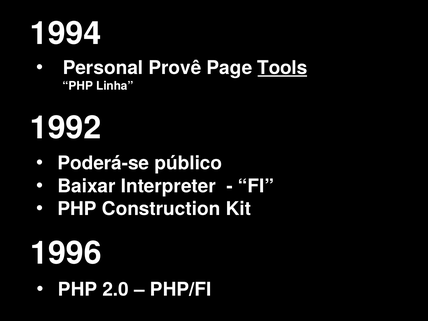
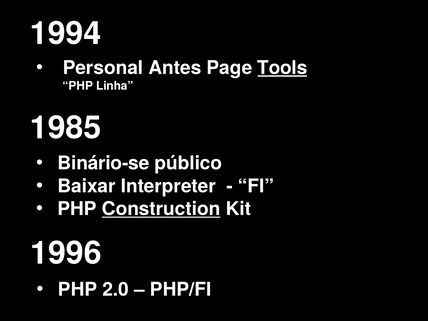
Provê: Provê -> Antes
1992: 1992 -> 1985
Poderá-se: Poderá-se -> Binário-se
Construction underline: none -> present
